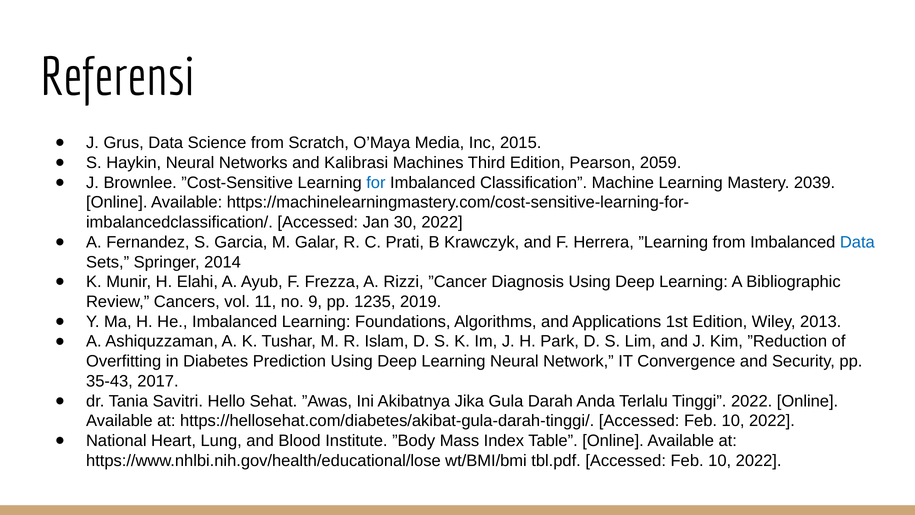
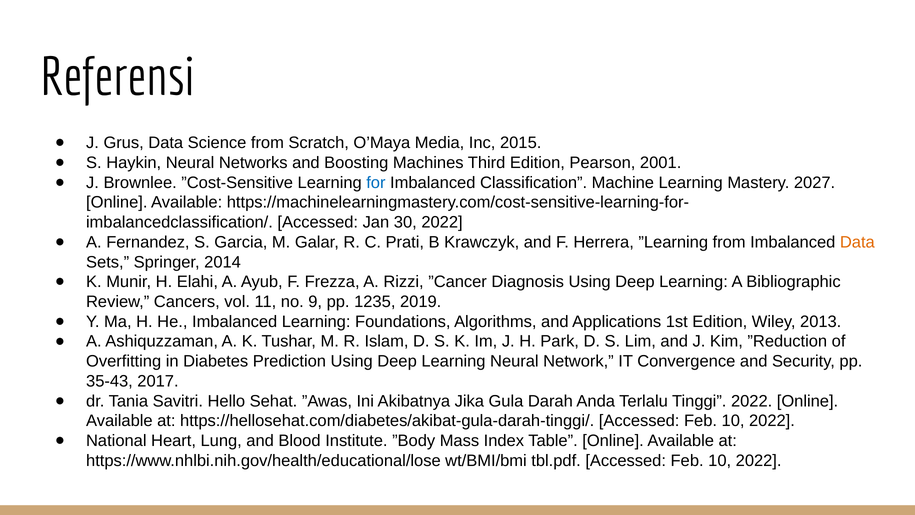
Kalibrasi: Kalibrasi -> Boosting
2059: 2059 -> 2001
2039: 2039 -> 2027
Data at (857, 242) colour: blue -> orange
